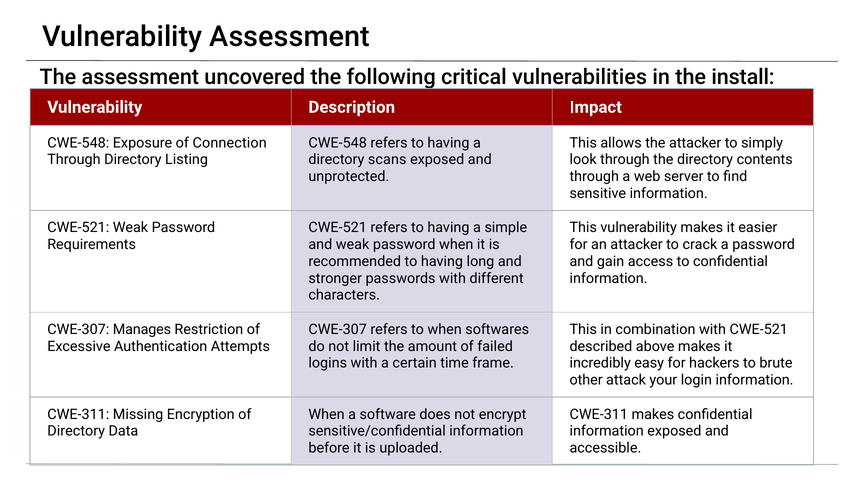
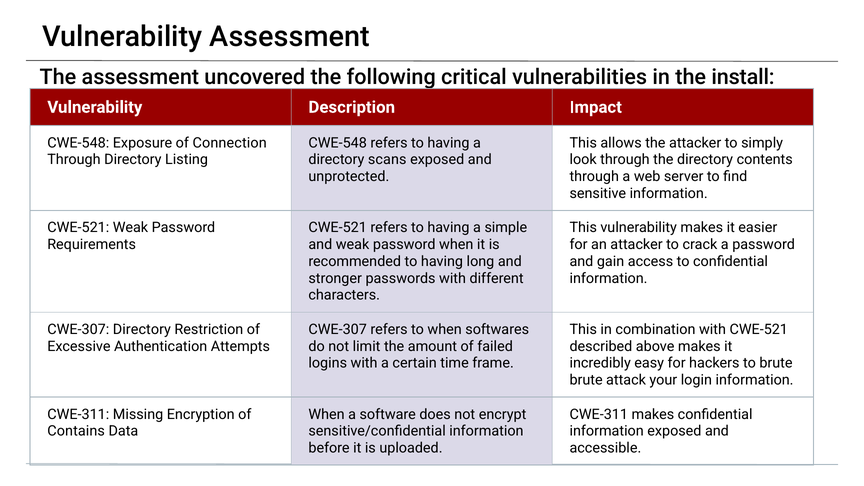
CWE-307 Manages: Manages -> Directory
other at (586, 380): other -> brute
Directory at (76, 431): Directory -> Contains
